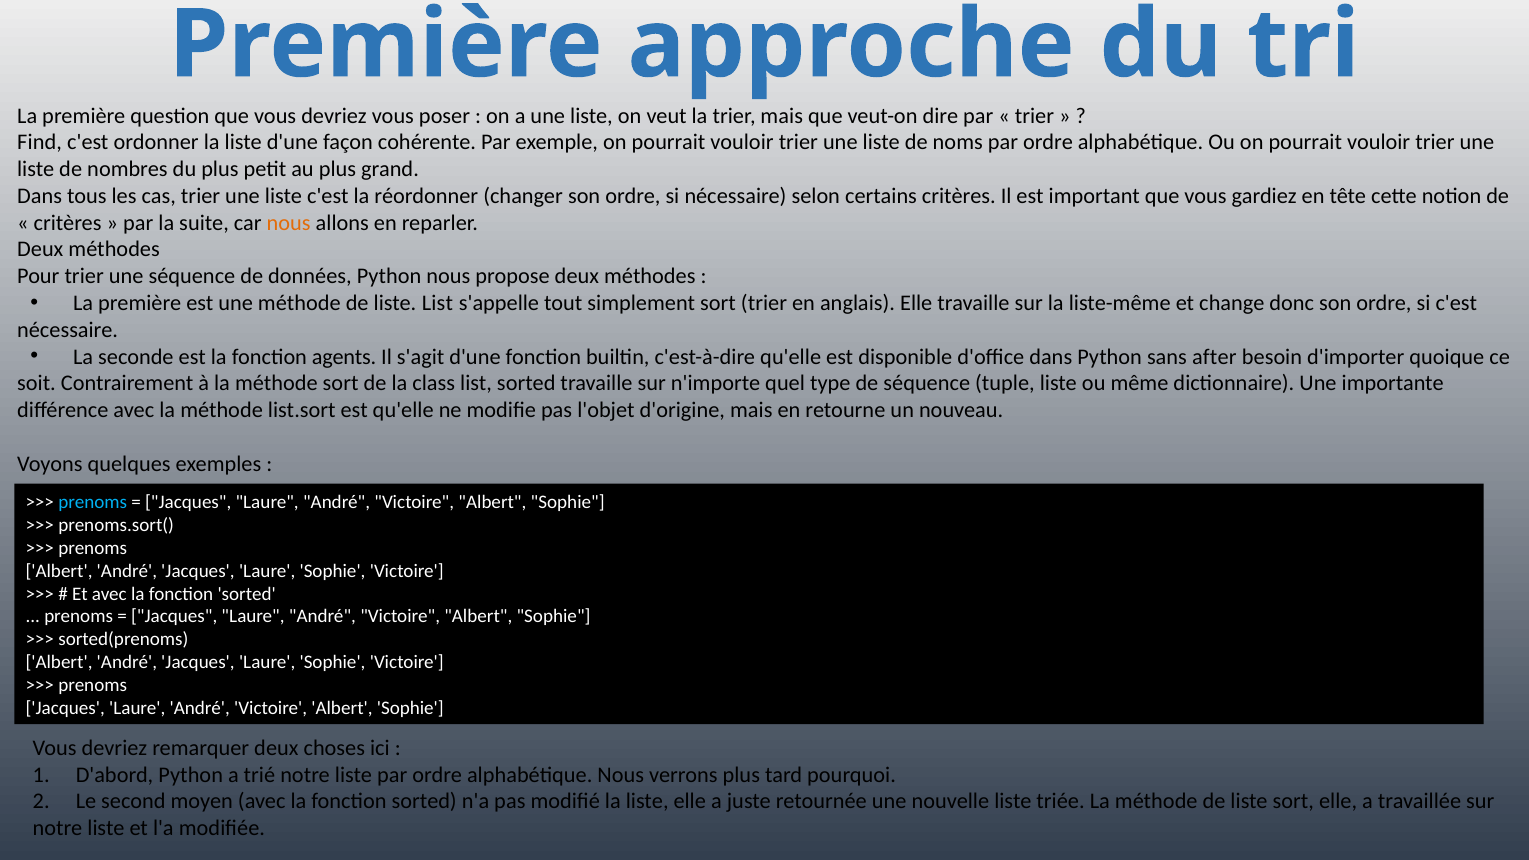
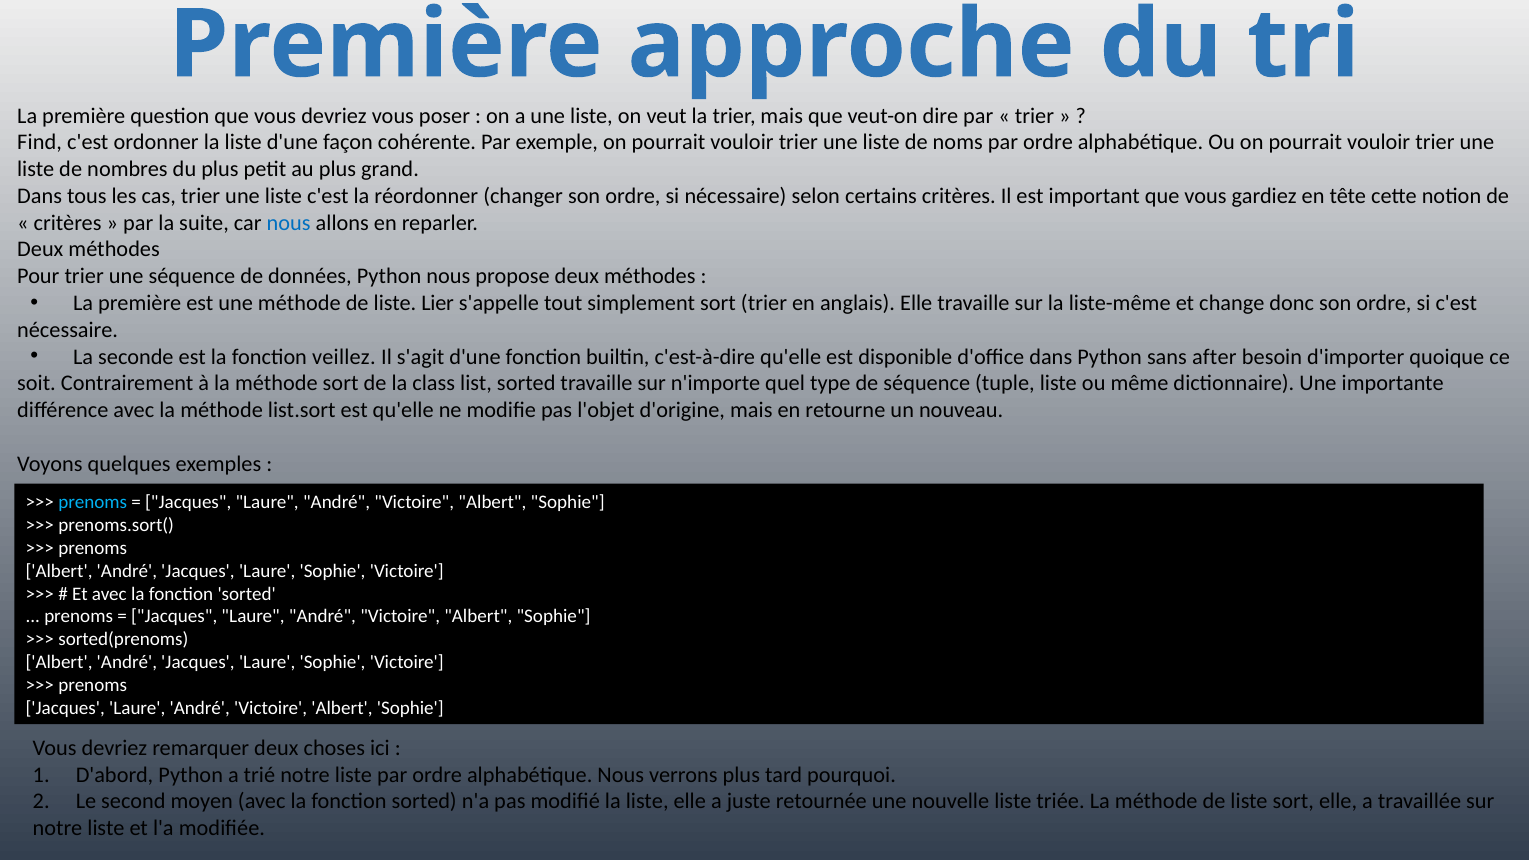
nous at (289, 223) colour: orange -> blue
liste List: List -> Lier
agents: agents -> veillez
